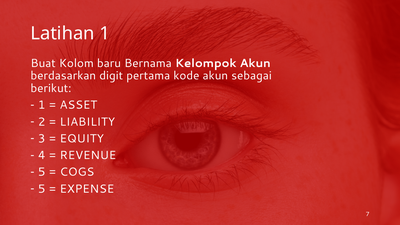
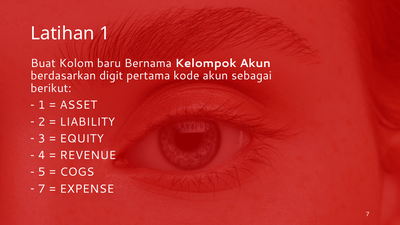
5 at (42, 189): 5 -> 7
